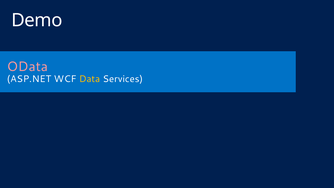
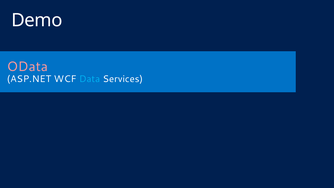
Data colour: yellow -> light blue
